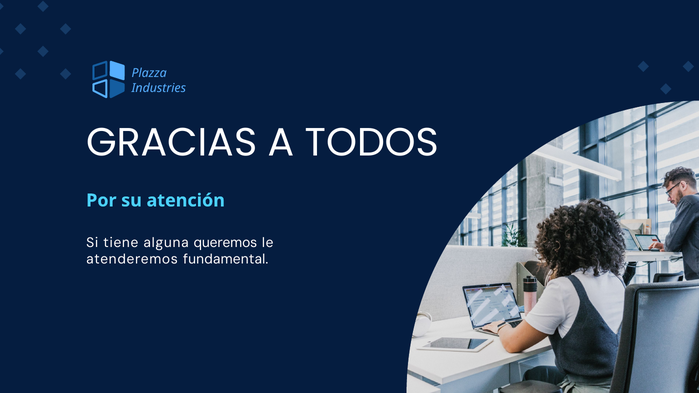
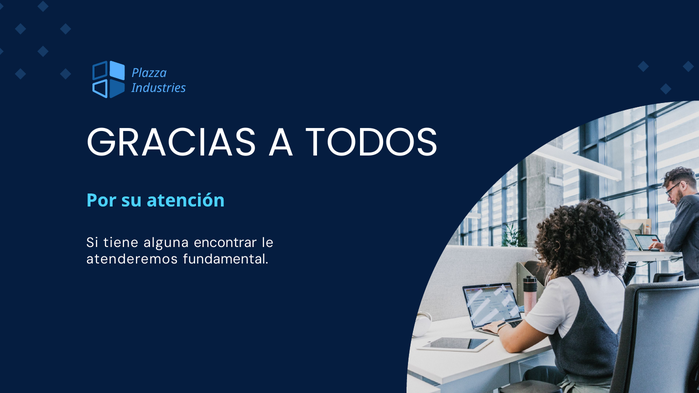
queremos: queremos -> encontrar
